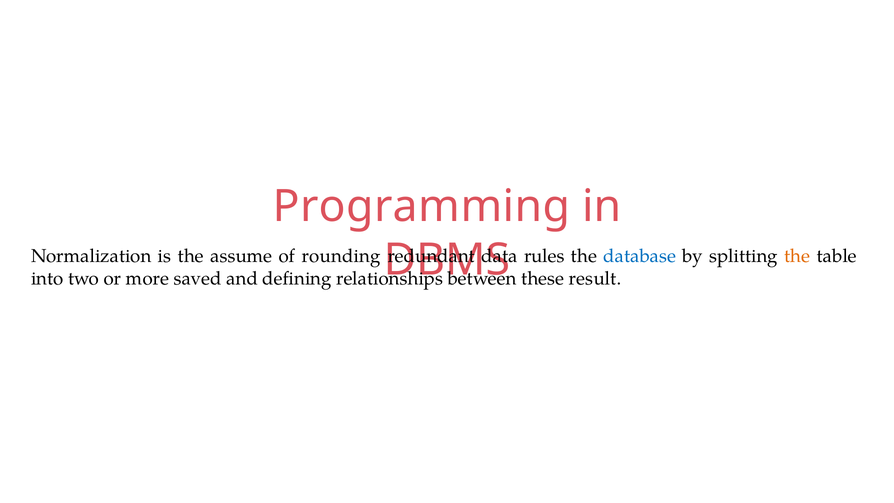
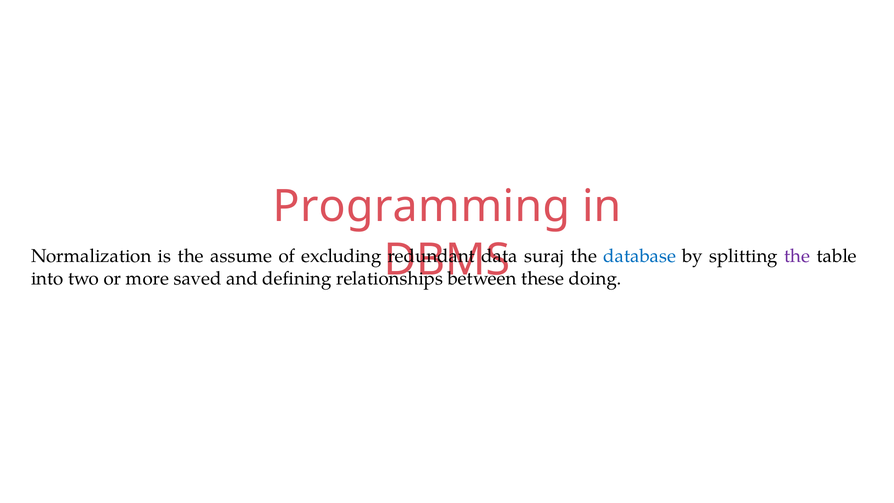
rounding: rounding -> excluding
rules: rules -> suraj
the at (797, 256) colour: orange -> purple
result: result -> doing
